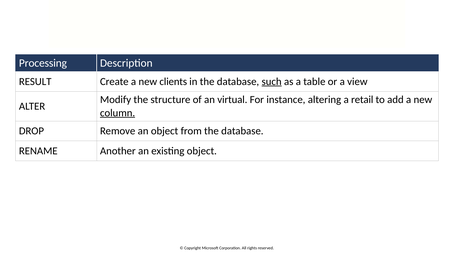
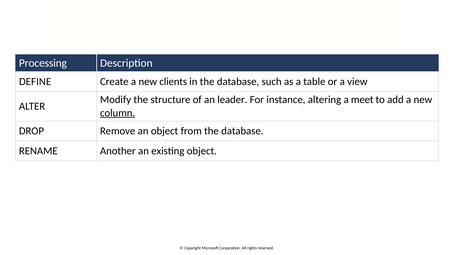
RESULT: RESULT -> DEFINE
such underline: present -> none
virtual: virtual -> leader
retail: retail -> meet
